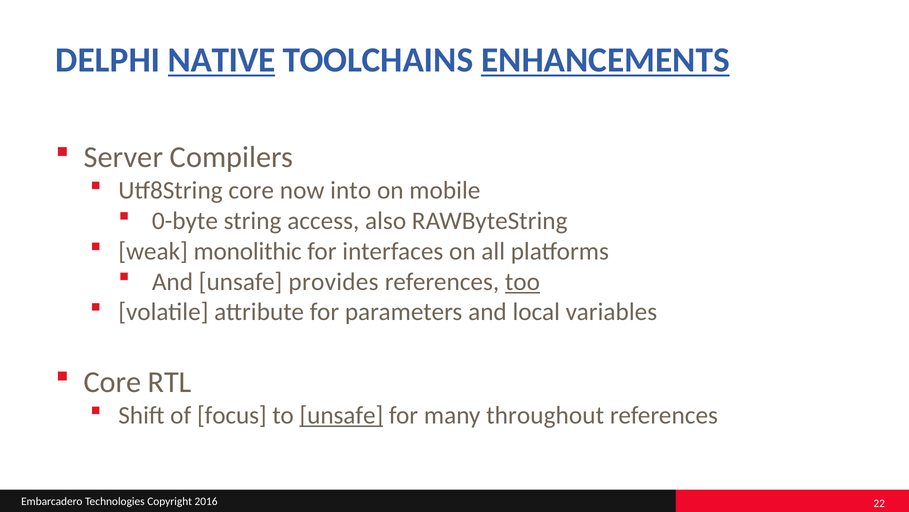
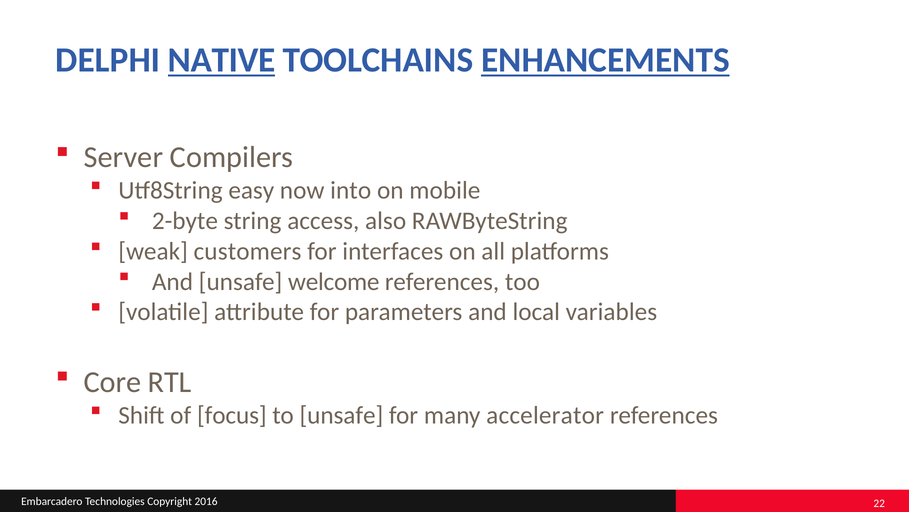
Utf8String core: core -> easy
0-byte: 0-byte -> 2-byte
monolithic: monolithic -> customers
provides: provides -> welcome
too underline: present -> none
unsafe at (341, 415) underline: present -> none
throughout: throughout -> accelerator
